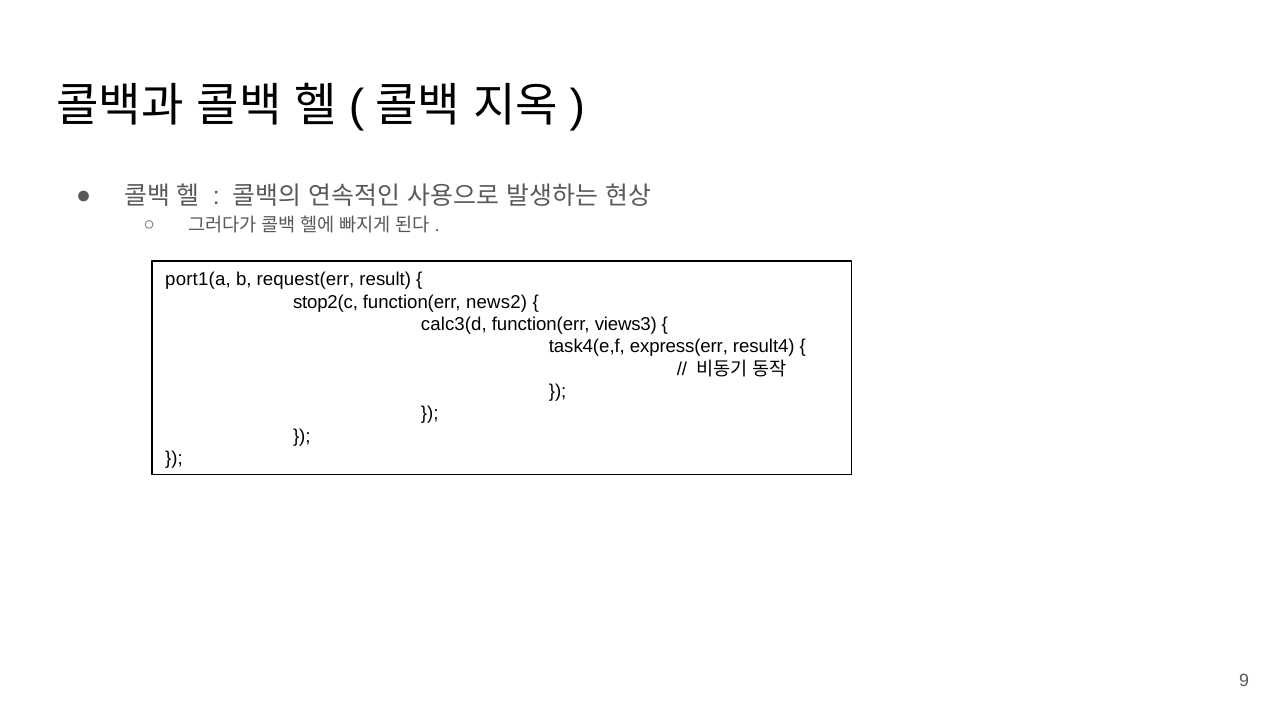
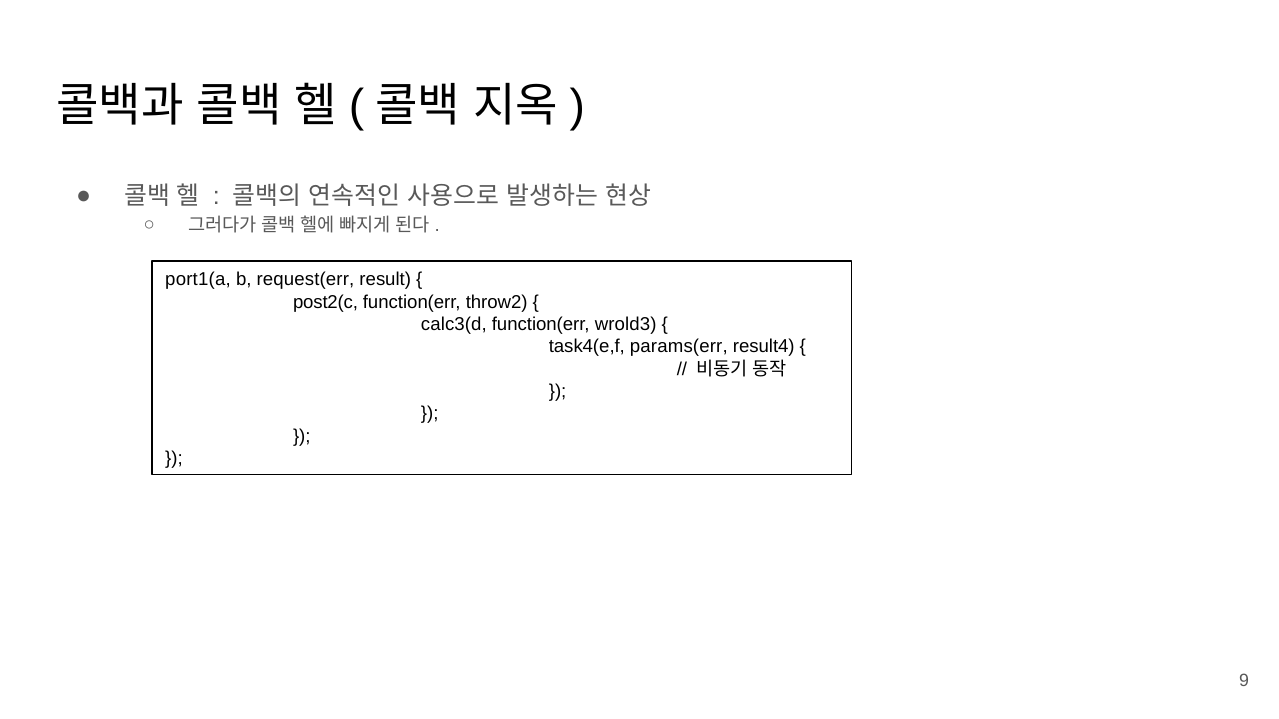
stop2(c: stop2(c -> post2(c
news2: news2 -> throw2
views3: views3 -> wrold3
express(err: express(err -> params(err
